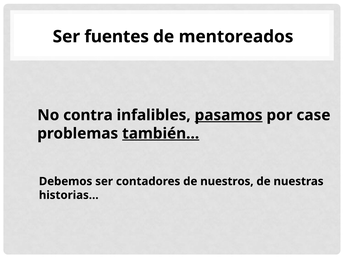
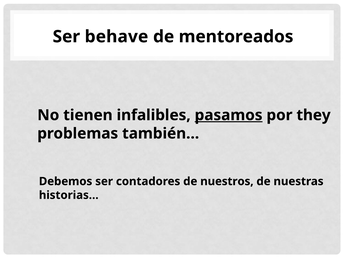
fuentes: fuentes -> behave
contra: contra -> tienen
case: case -> they
también… underline: present -> none
